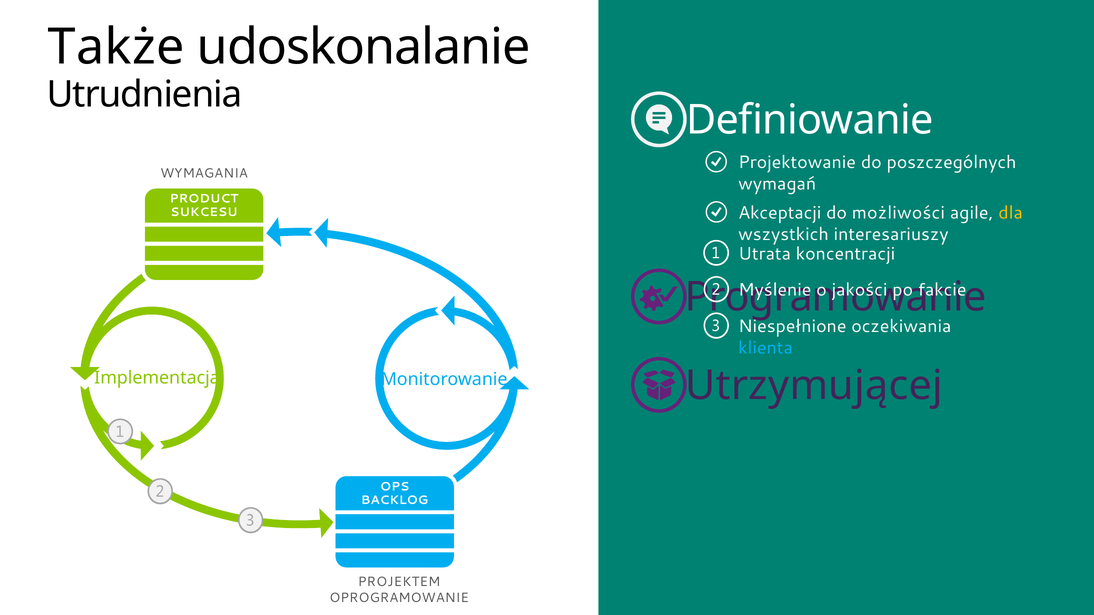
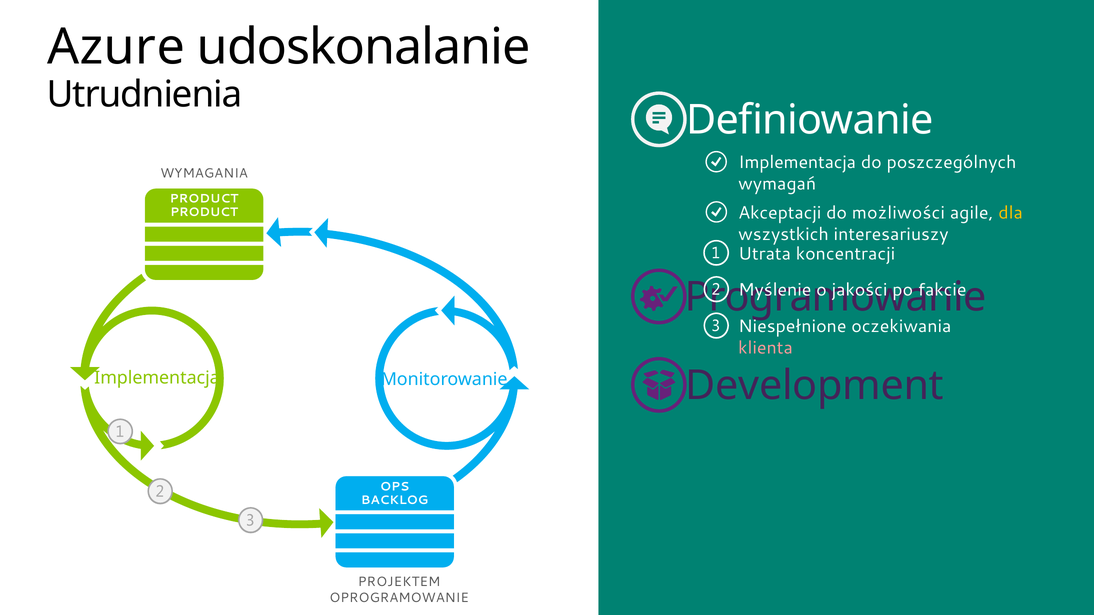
Także: Także -> Azure
Projektowanie at (797, 163): Projektowanie -> Implementacja
SUKCESU at (204, 212): SUKCESU -> PRODUCT
klienta colour: light blue -> pink
Utrzymującej: Utrzymującej -> Development
